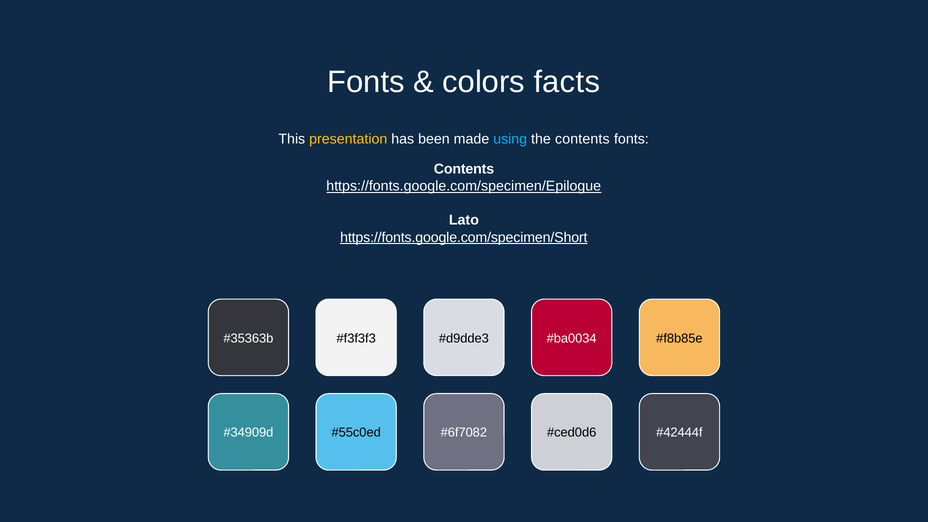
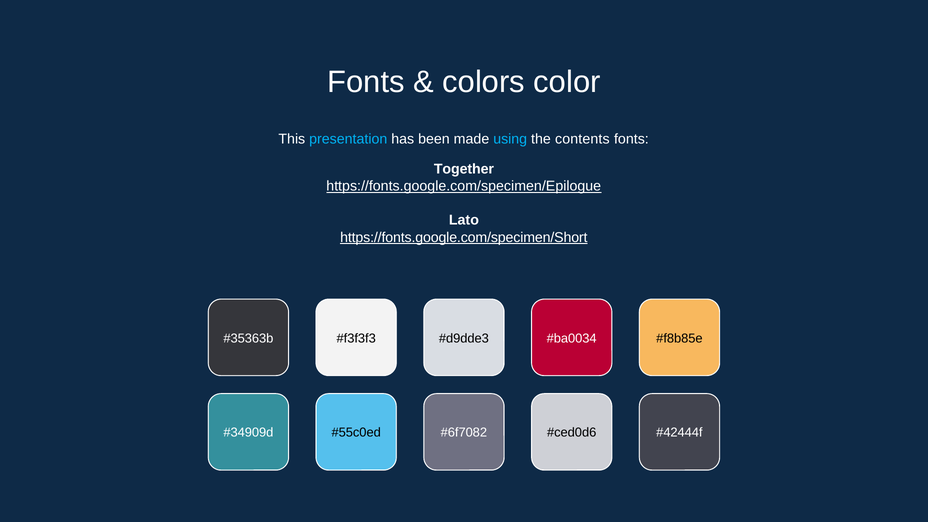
facts: facts -> color
presentation colour: yellow -> light blue
Contents at (464, 169): Contents -> Together
